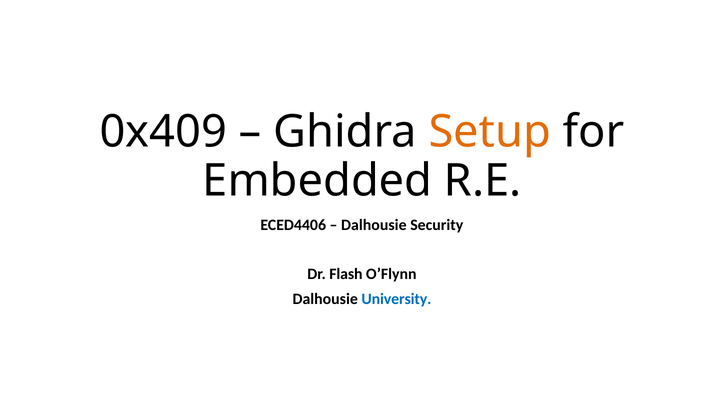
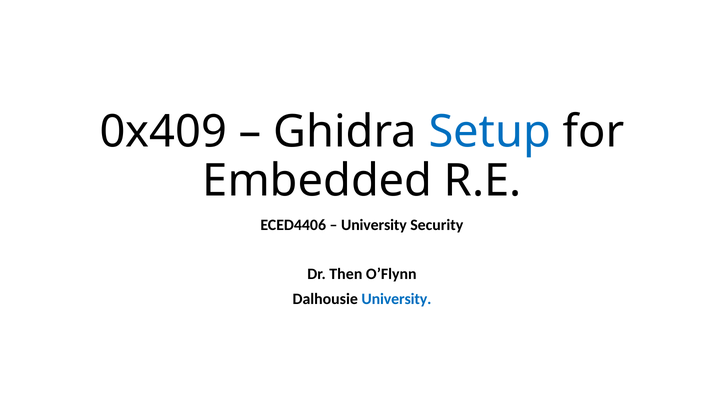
Setup colour: orange -> blue
Dalhousie at (374, 225): Dalhousie -> University
Flash: Flash -> Then
